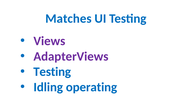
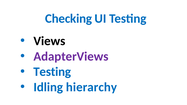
Matches: Matches -> Checking
Views colour: purple -> black
operating: operating -> hierarchy
